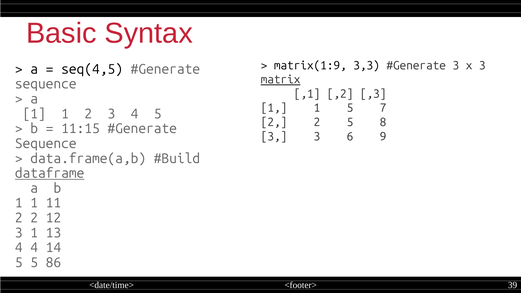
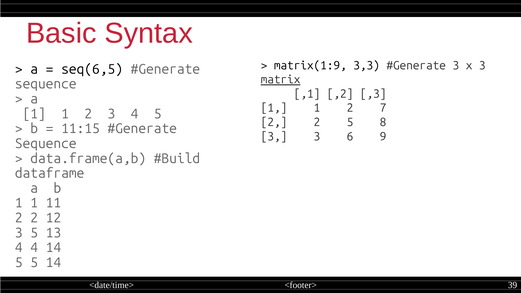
seq(4,5: seq(4,5 -> seq(6,5
5 at (350, 108): 5 -> 2
dataframe underline: present -> none
3 1: 1 -> 5
5 86: 86 -> 14
